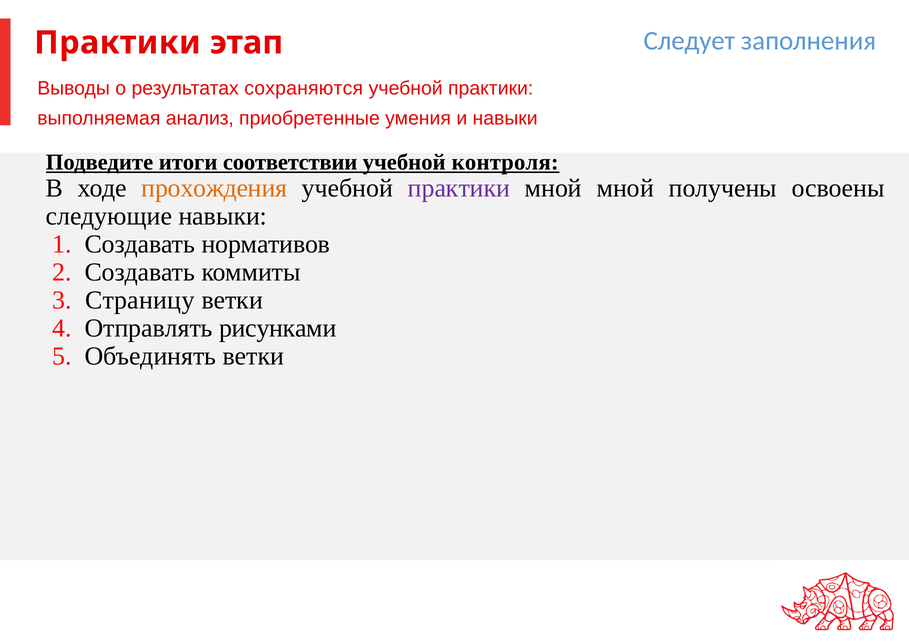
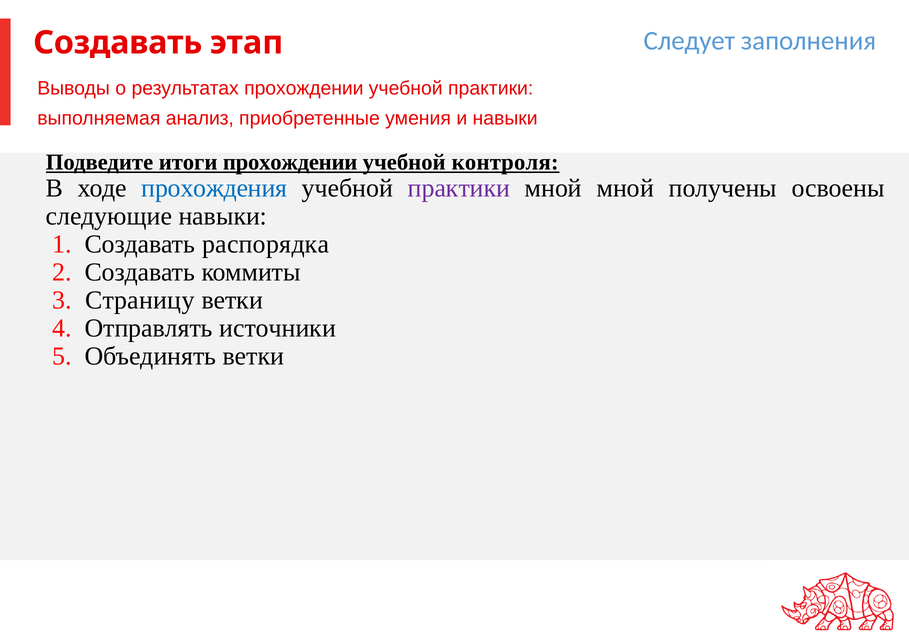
Практики at (117, 43): Практики -> Создавать
результатах сохраняются: сохраняются -> прохождении
итоги соответствии: соответствии -> прохождении
прохождения colour: orange -> blue
нормативов: нормативов -> распорядка
рисунками: рисунками -> источники
